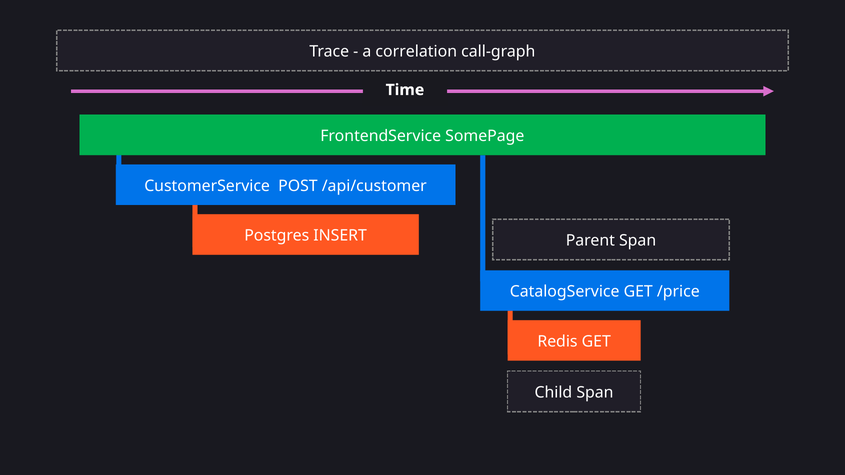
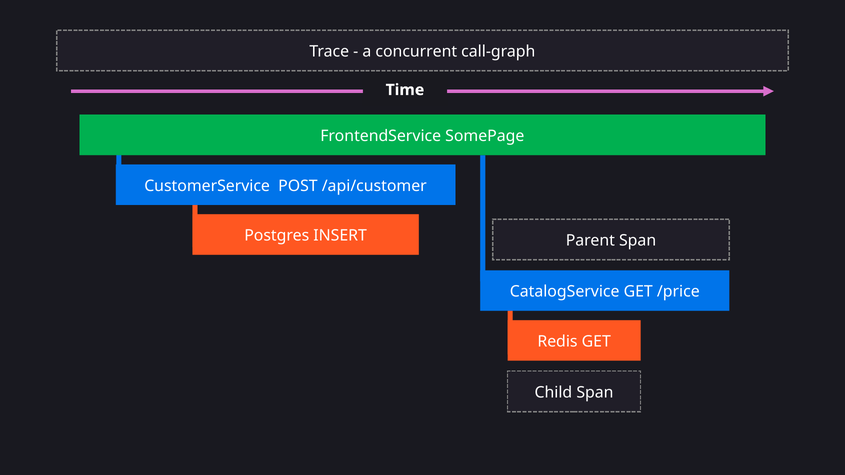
correlation: correlation -> concurrent
